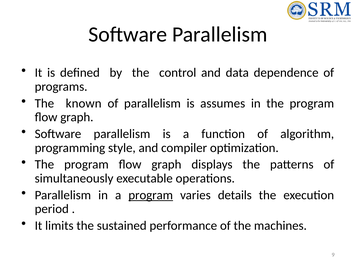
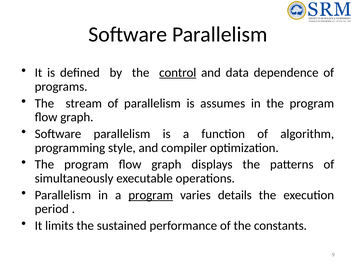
control underline: none -> present
known: known -> stream
machines: machines -> constants
